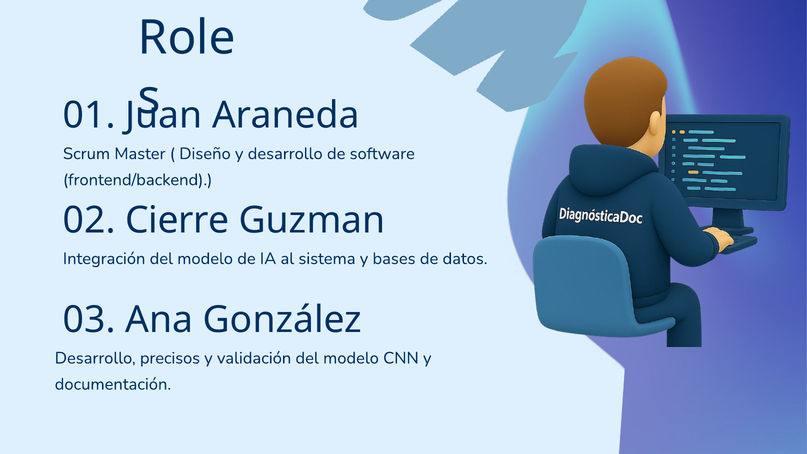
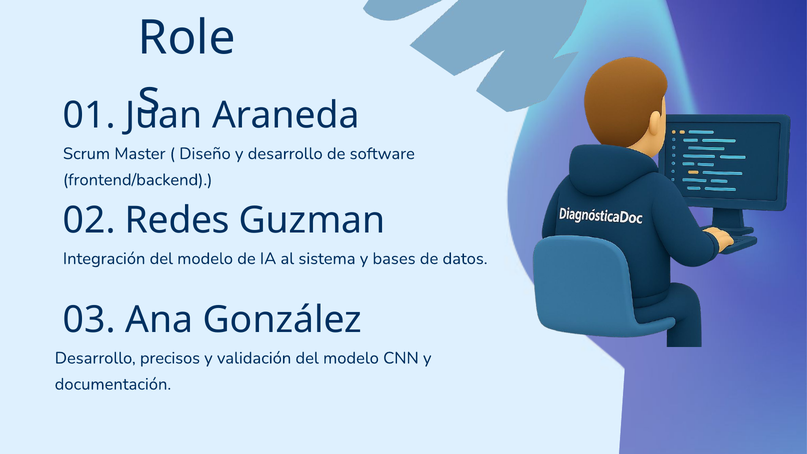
Cierre: Cierre -> Redes
